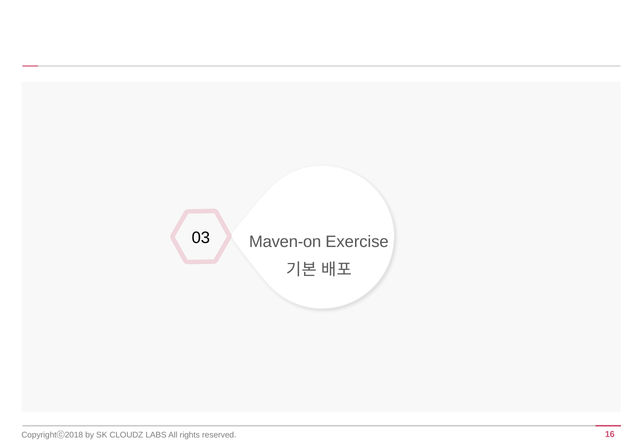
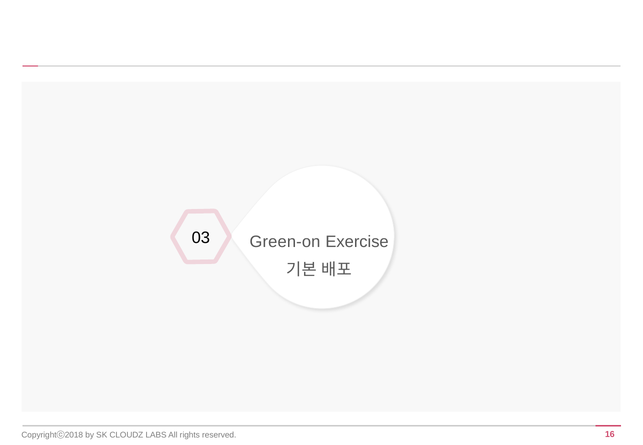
Maven-on: Maven-on -> Green-on
